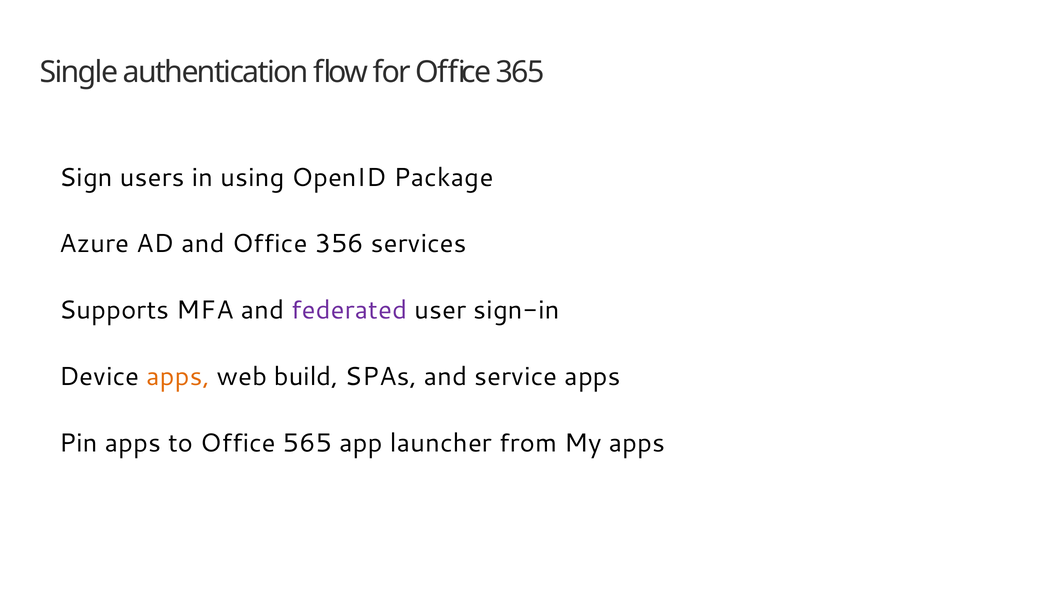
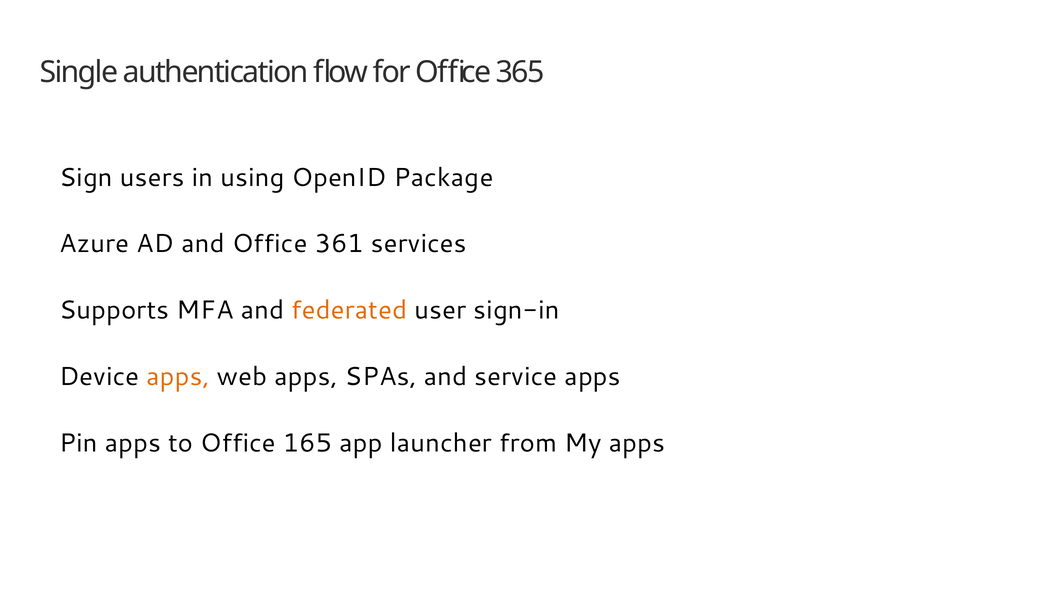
356: 356 -> 361
federated colour: purple -> orange
web build: build -> apps
565: 565 -> 165
